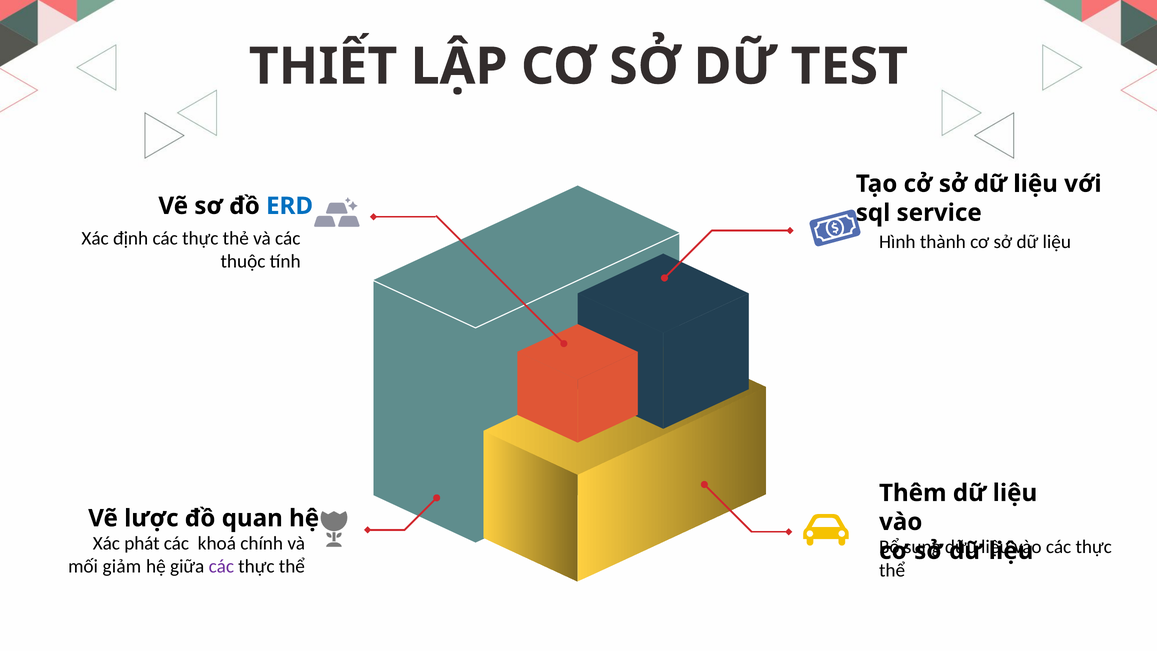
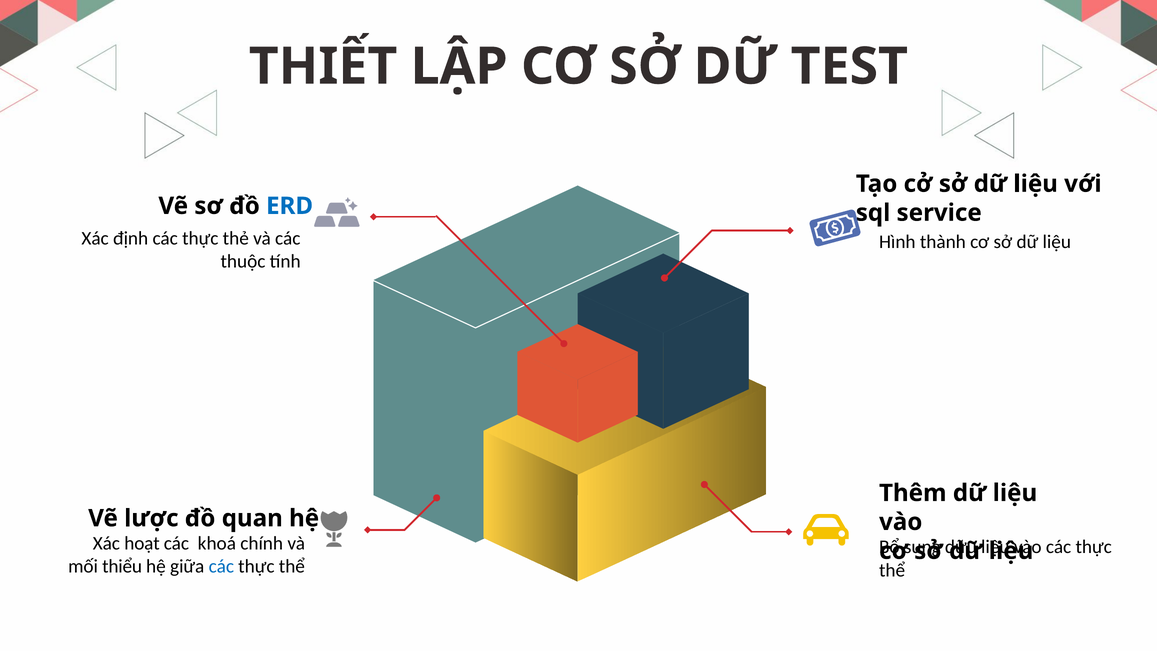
phát: phát -> hoạt
giảm: giảm -> thiểu
các at (221, 566) colour: purple -> blue
